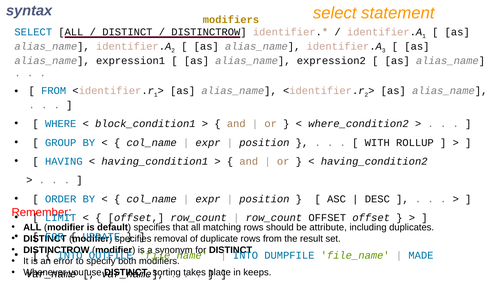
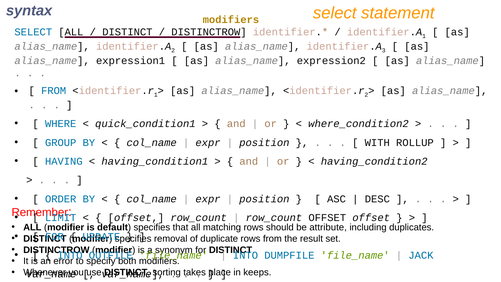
block_condition1: block_condition1 -> quick_condition1
MADE: MADE -> JACK
